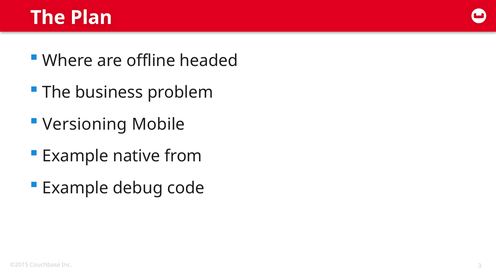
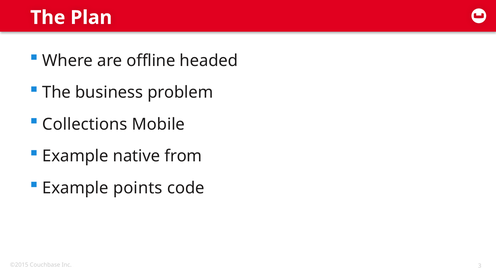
Versioning: Versioning -> Collections
debug: debug -> points
